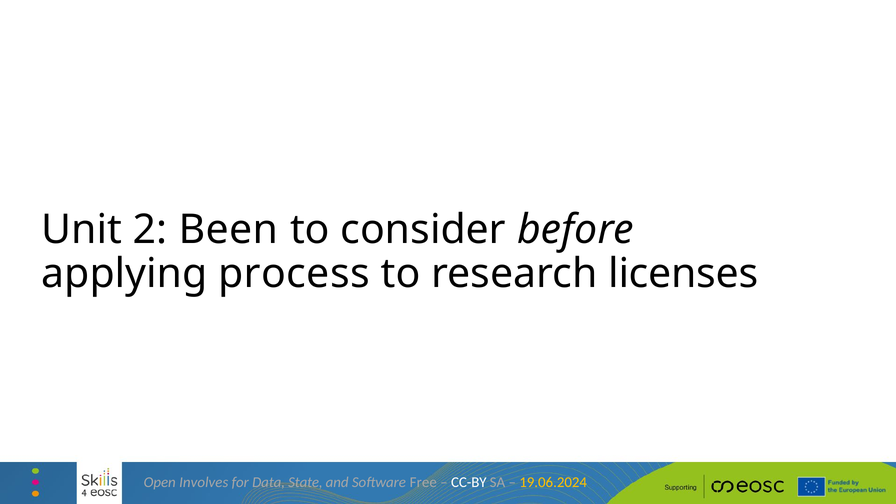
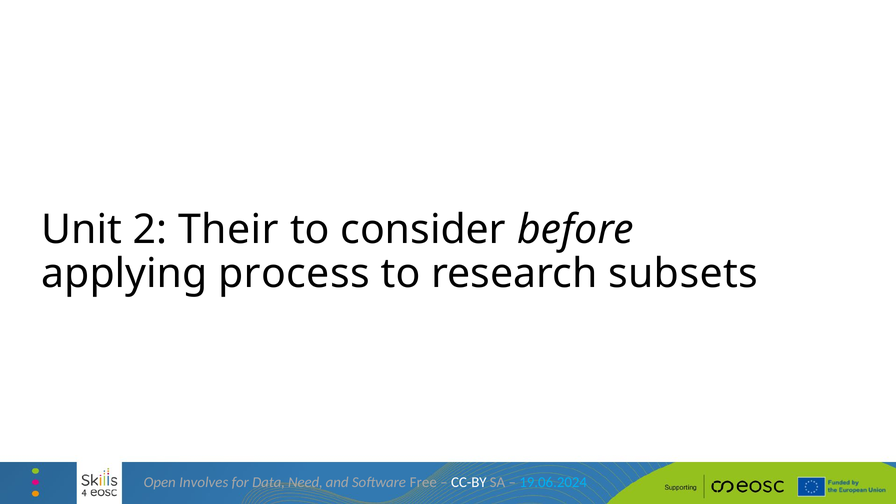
Been: Been -> Their
licenses: licenses -> subsets
State: State -> Need
19.06.2024 colour: yellow -> light blue
